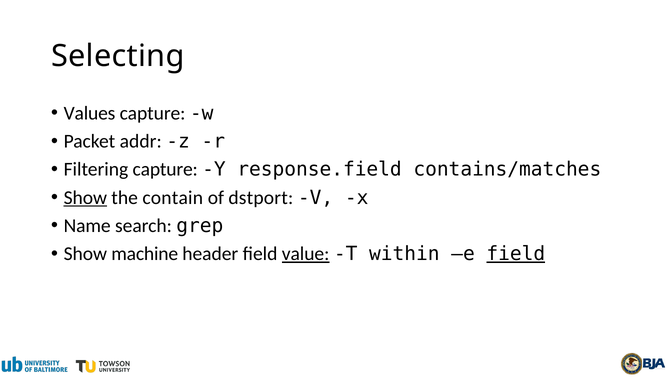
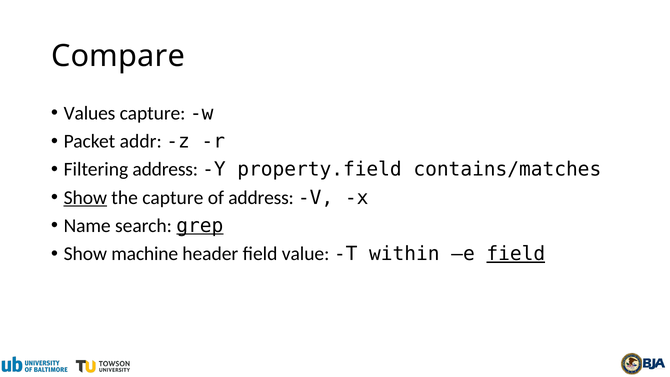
Selecting: Selecting -> Compare
Filtering capture: capture -> address
response.field: response.field -> property.field
the contain: contain -> capture
of dstport: dstport -> address
grep underline: none -> present
value underline: present -> none
